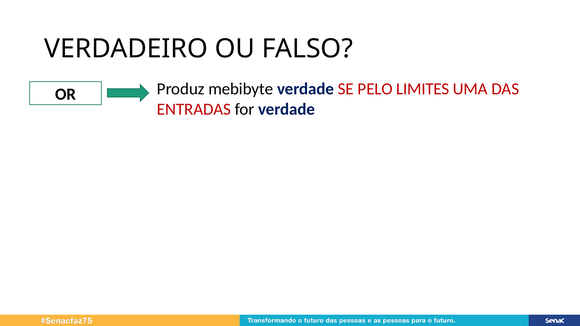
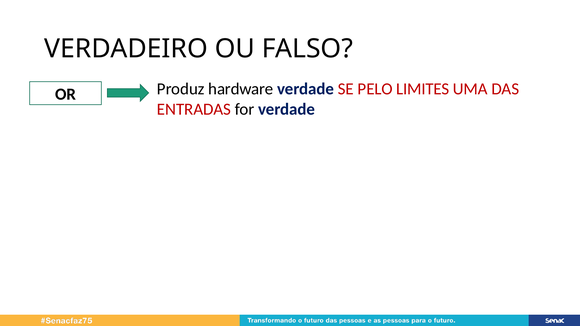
mebibyte: mebibyte -> hardware
